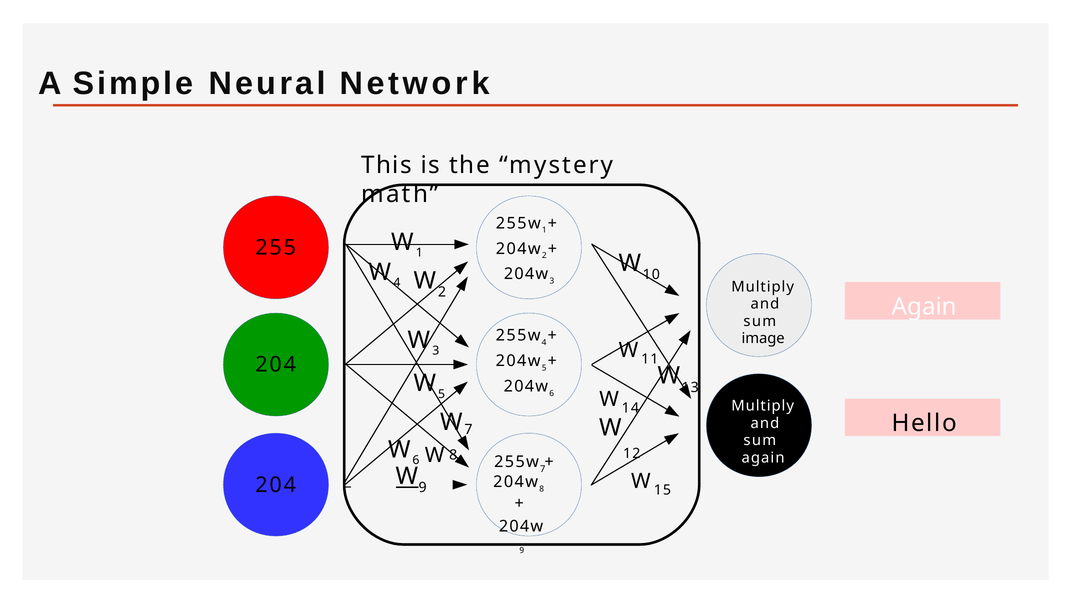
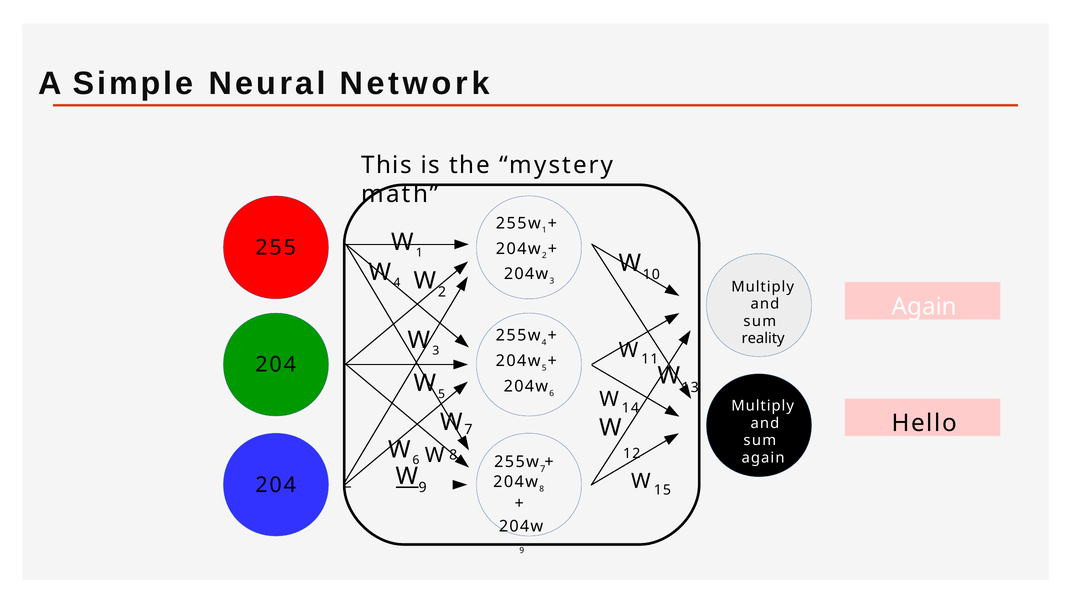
image: image -> reality
